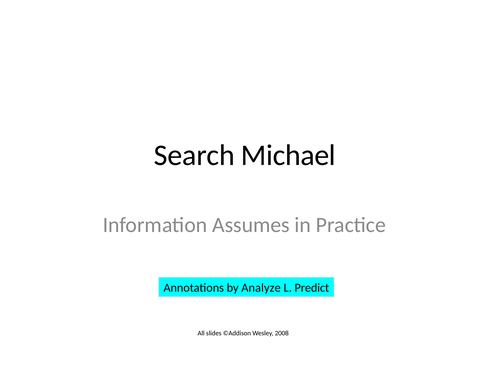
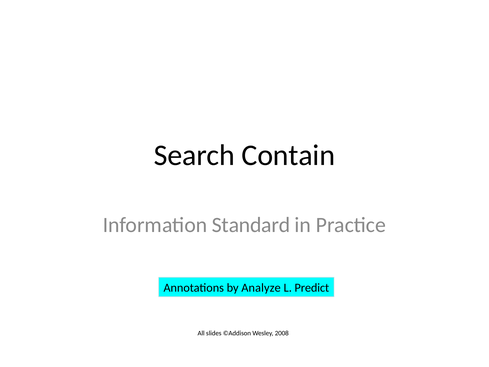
Michael: Michael -> Contain
Assumes: Assumes -> Standard
